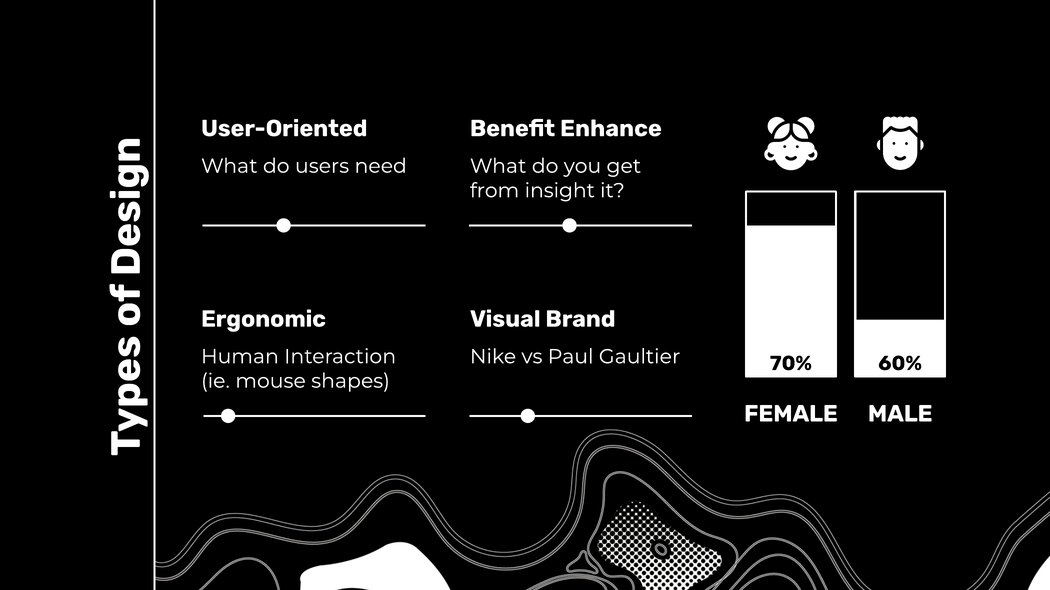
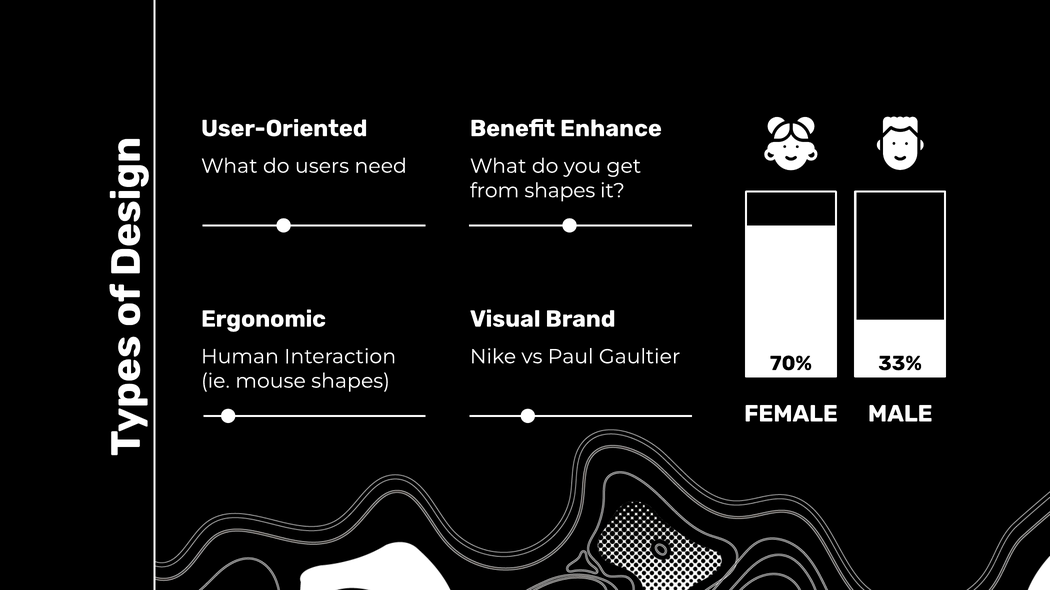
from insight: insight -> shapes
60%: 60% -> 33%
